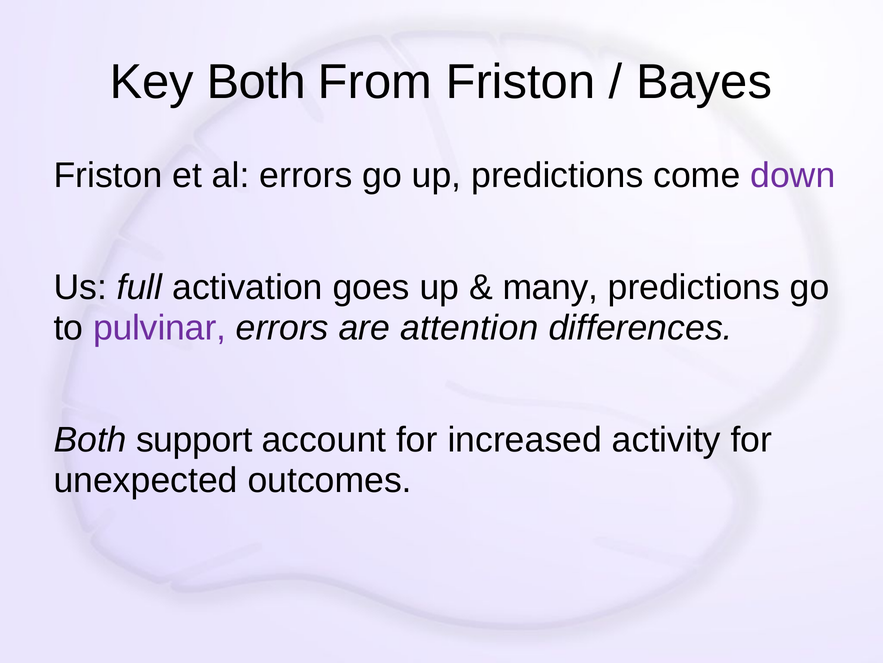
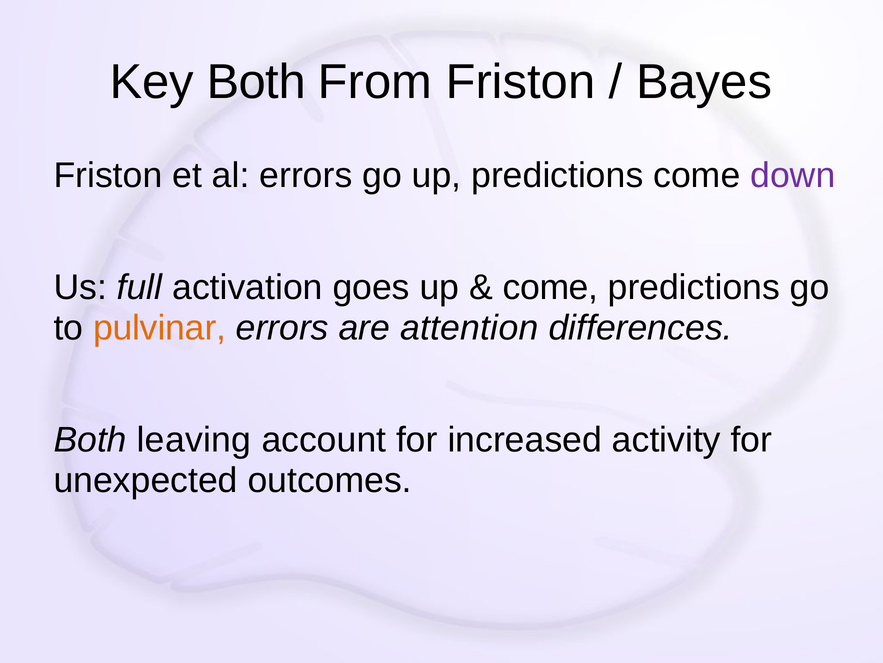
many at (550, 288): many -> come
pulvinar colour: purple -> orange
support: support -> leaving
